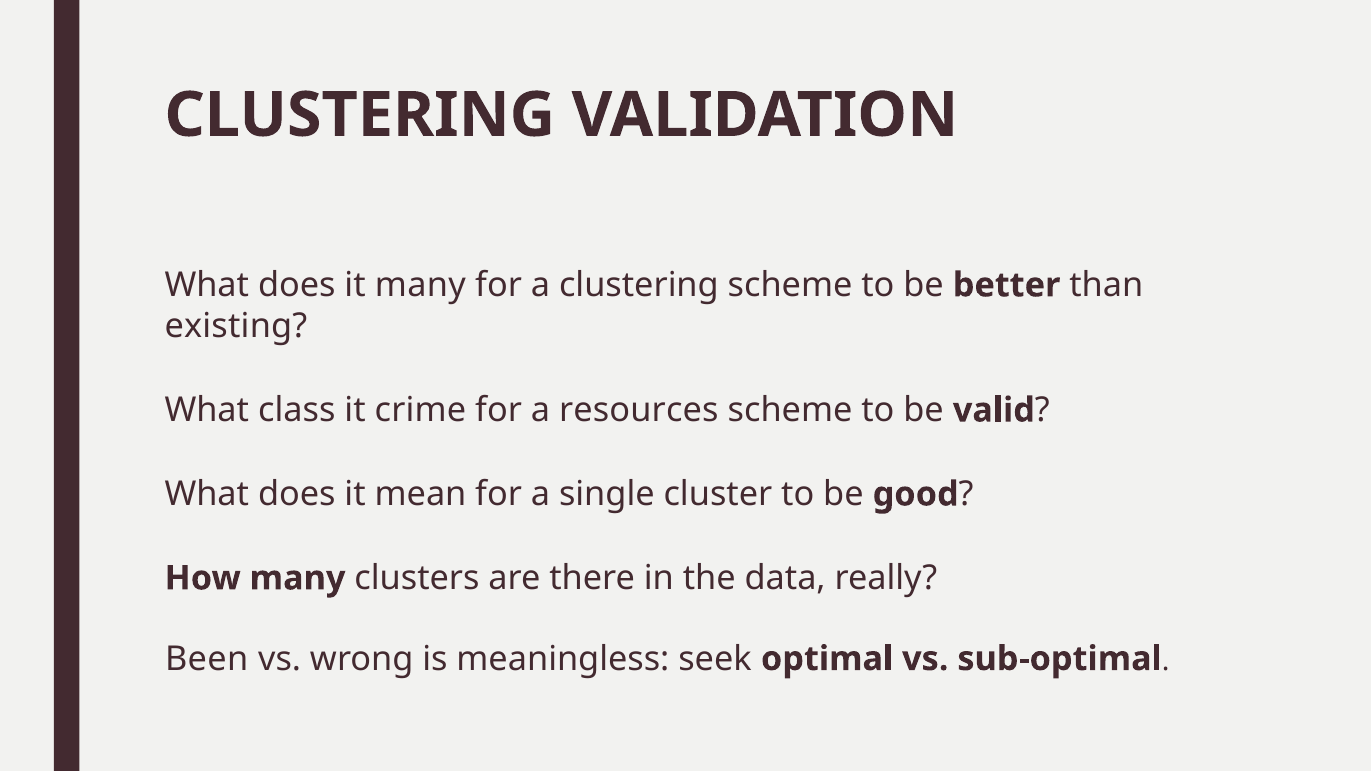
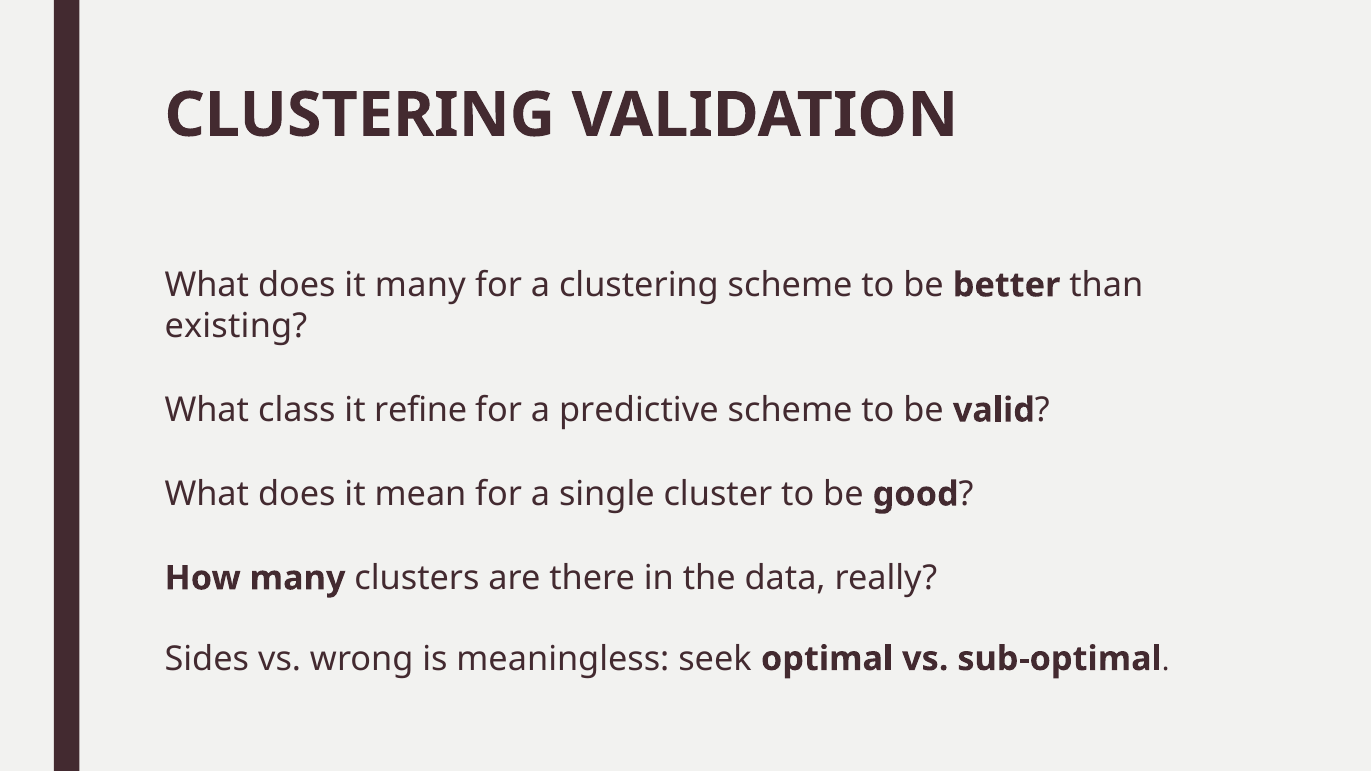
crime: crime -> refine
resources: resources -> predictive
Been: Been -> Sides
